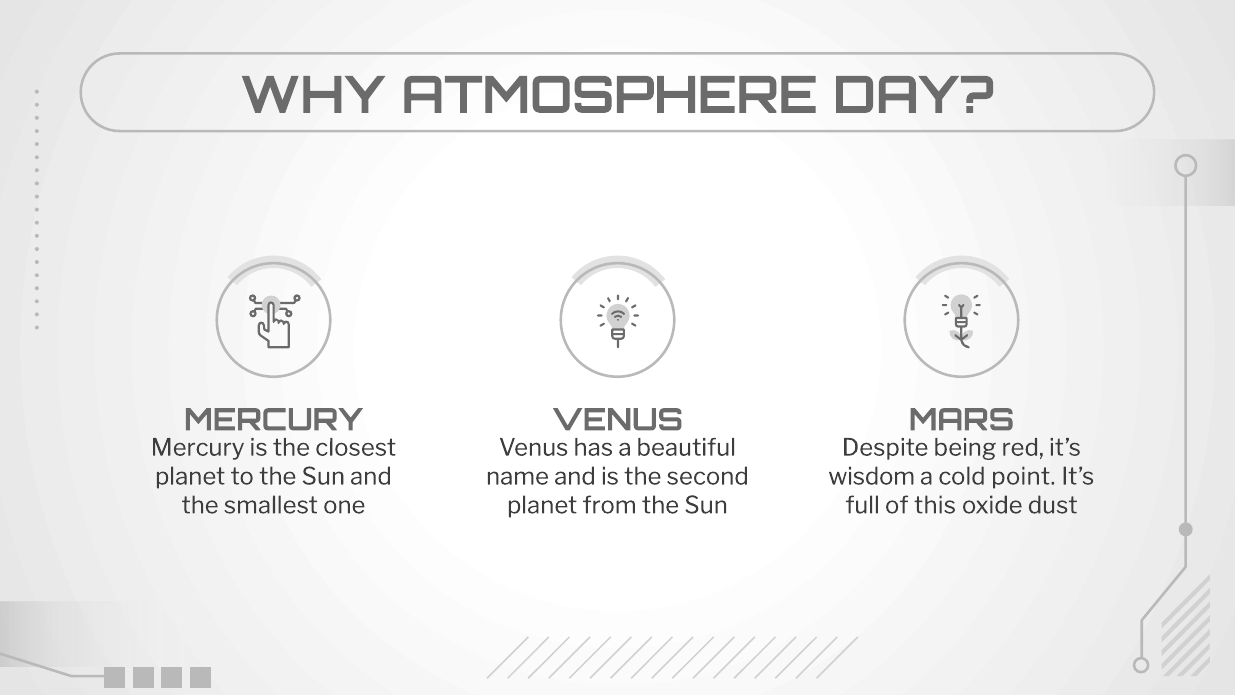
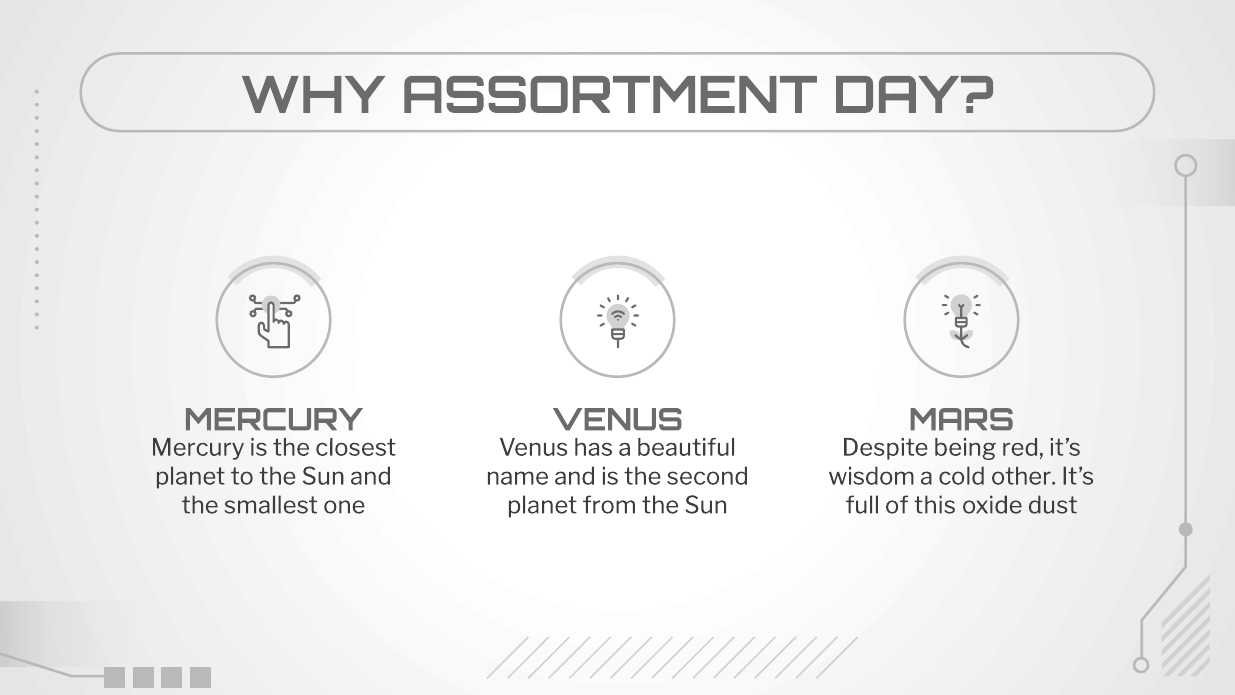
ATMOSPHERE: ATMOSPHERE -> ASSORTMENT
point: point -> other
